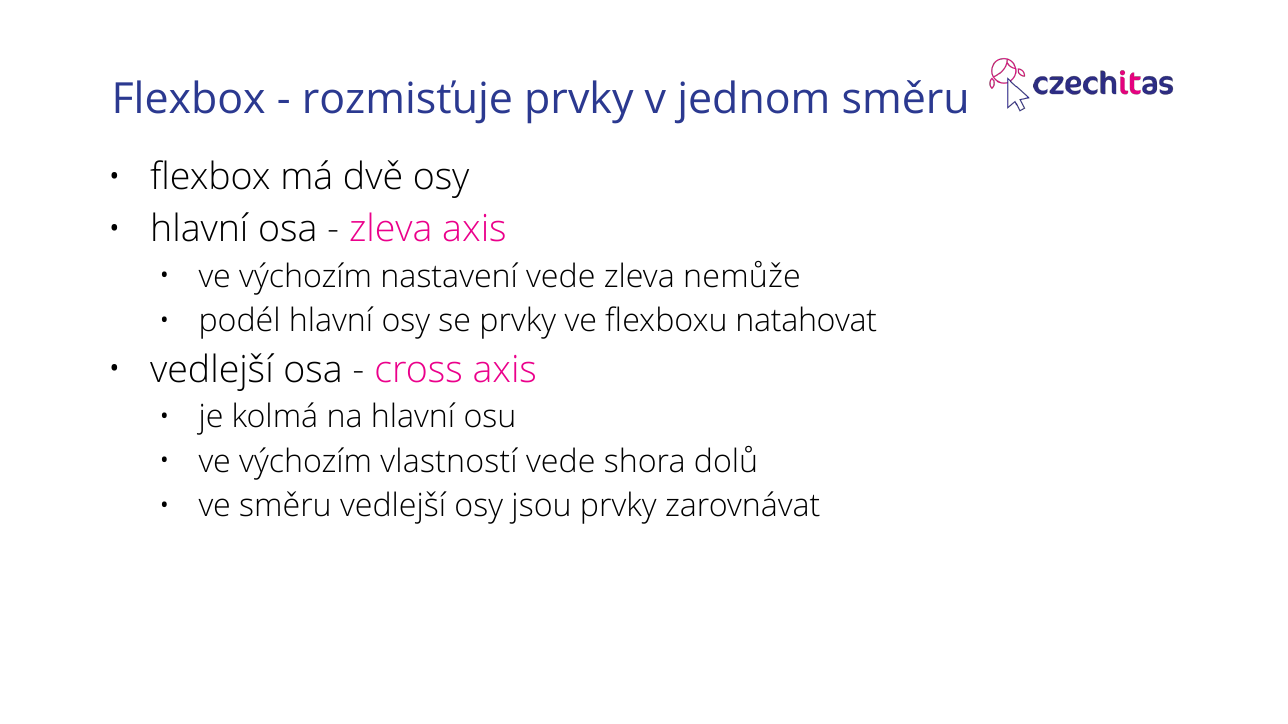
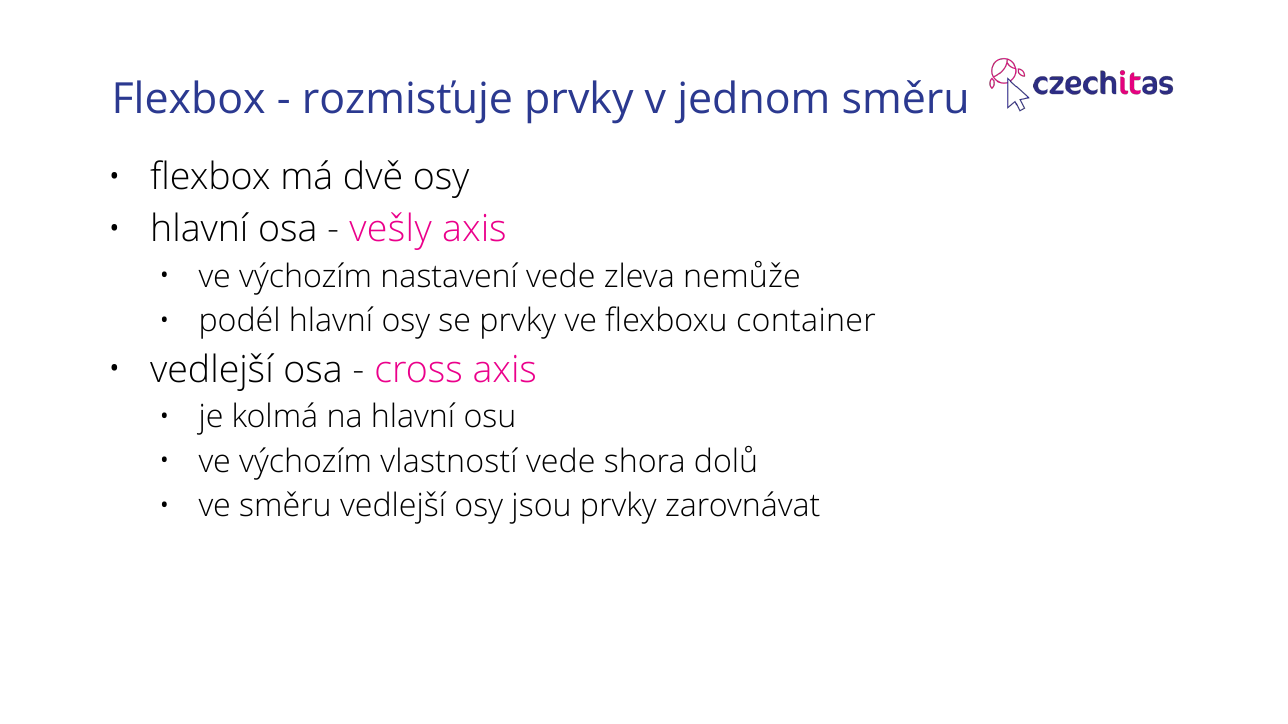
zleva at (391, 229): zleva -> vešly
natahovat: natahovat -> container
